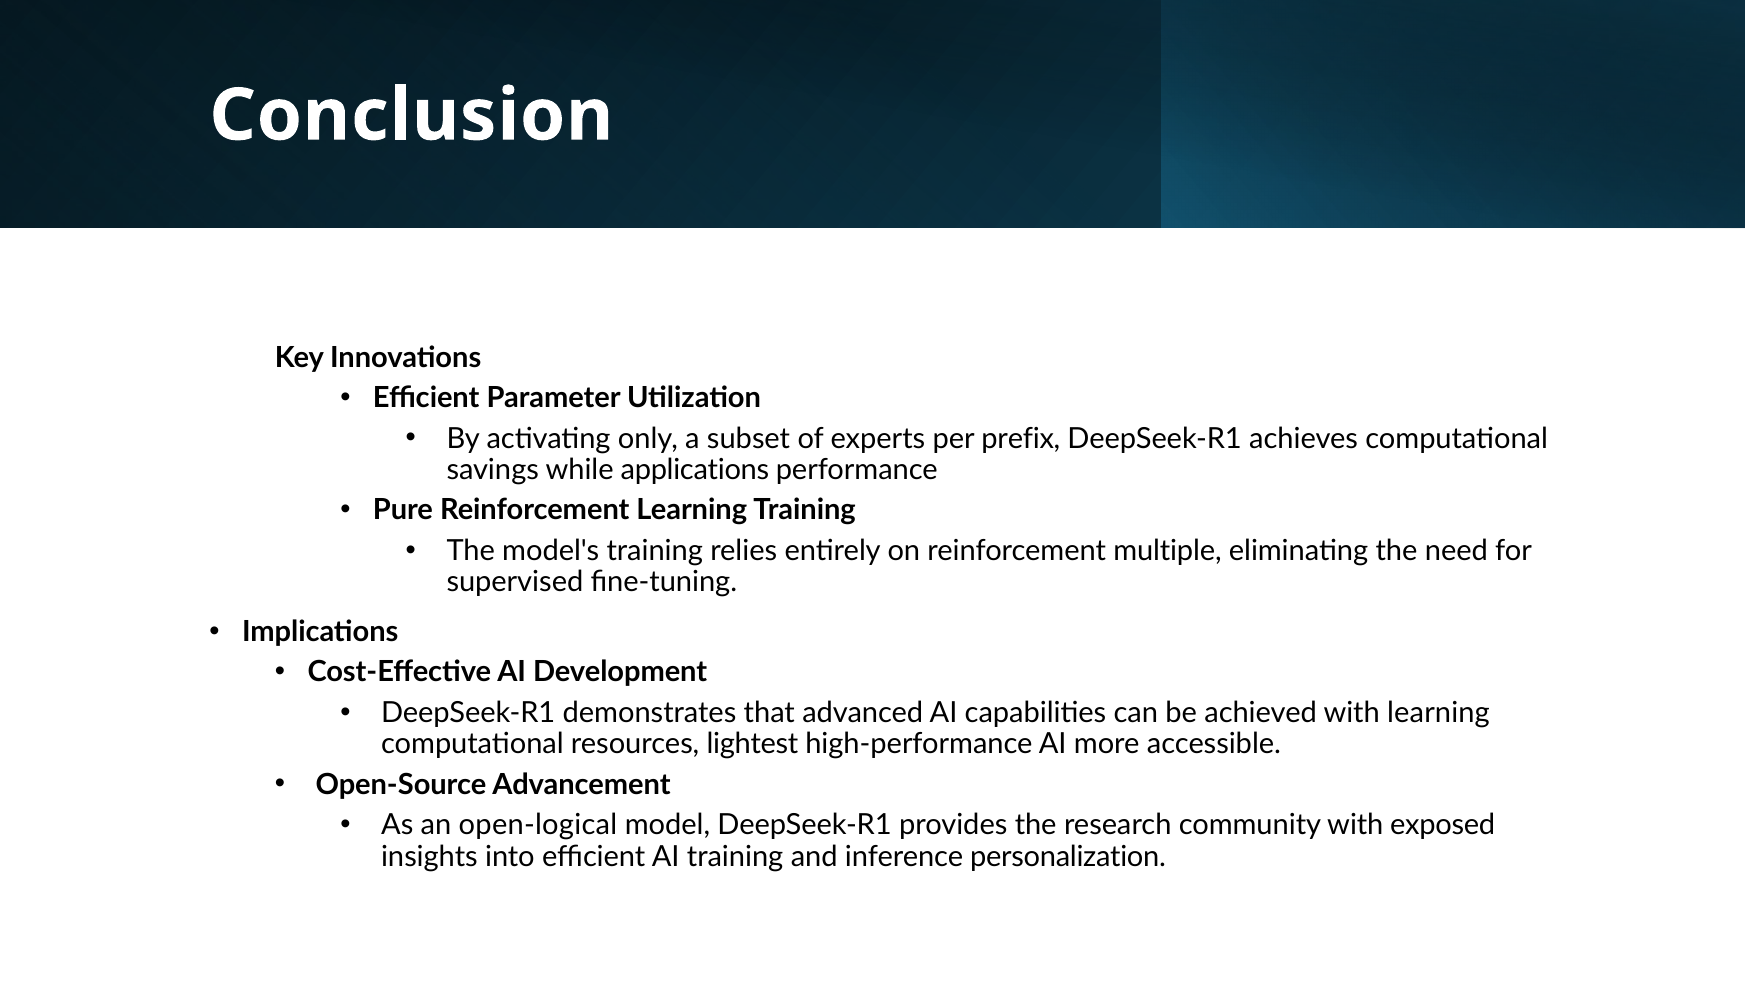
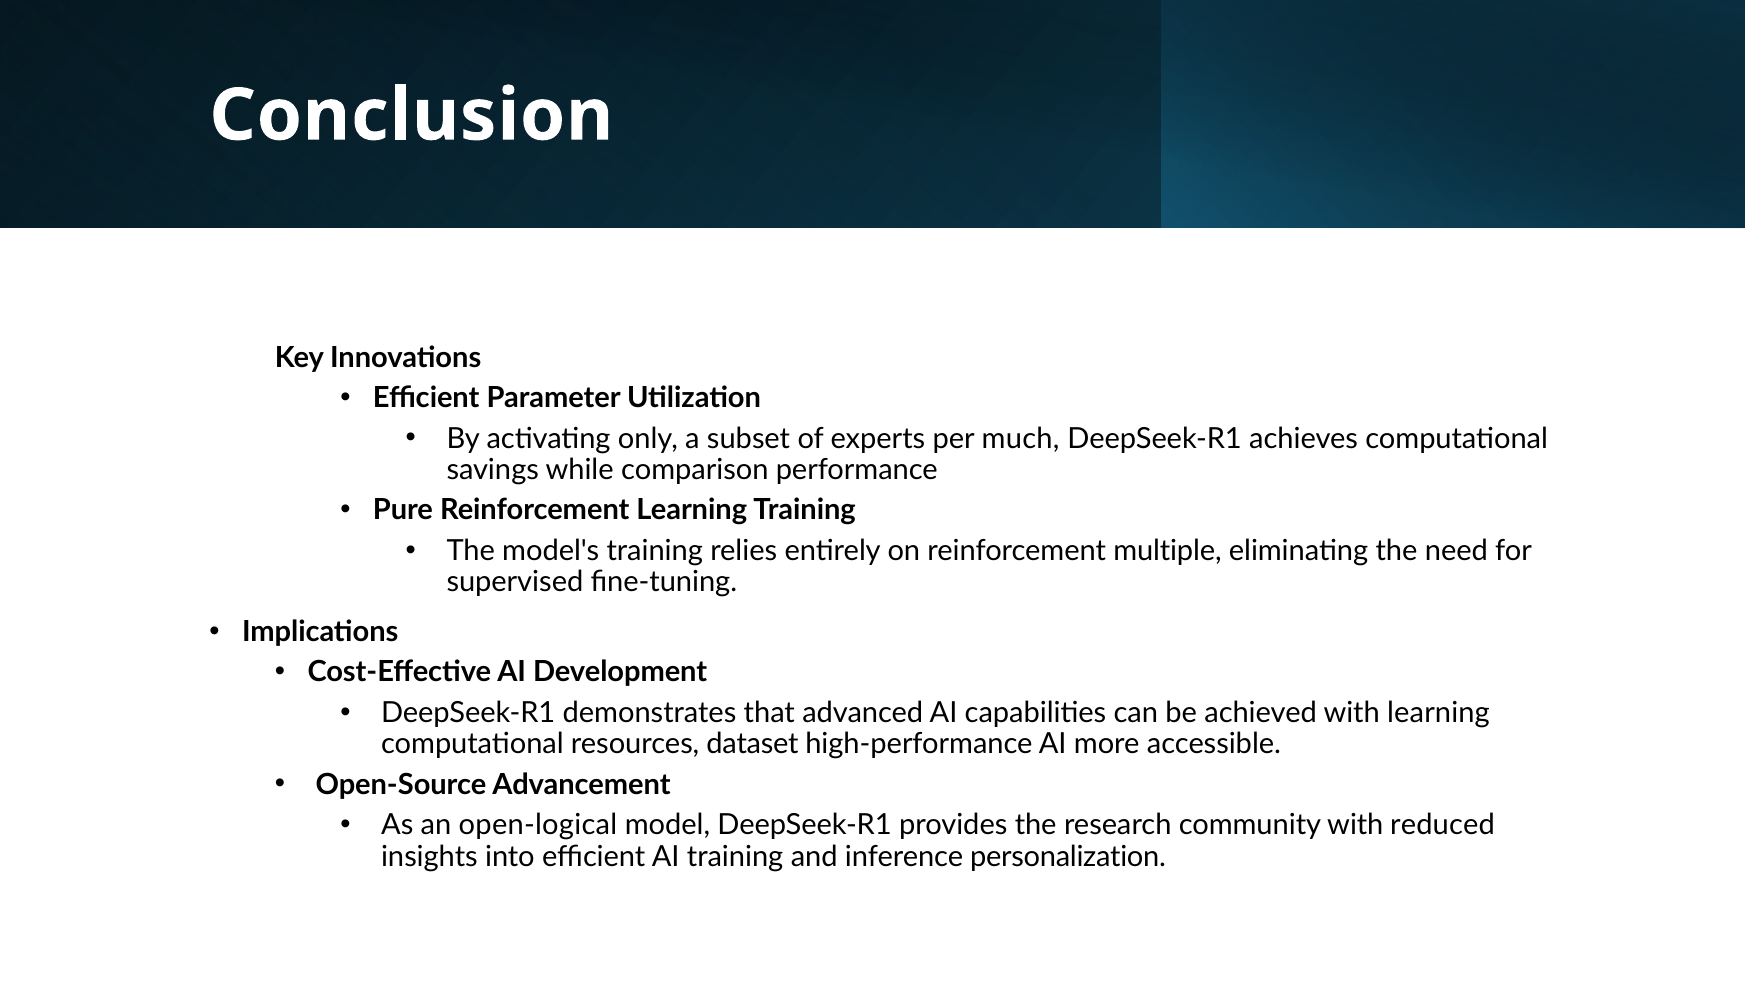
prefix: prefix -> much
applications: applications -> comparison
lightest: lightest -> dataset
exposed: exposed -> reduced
